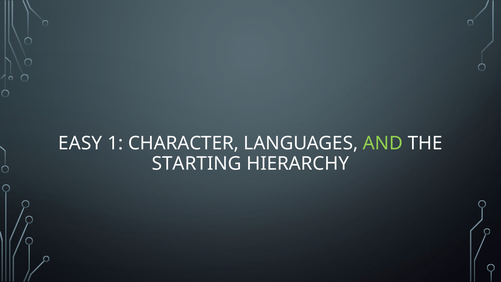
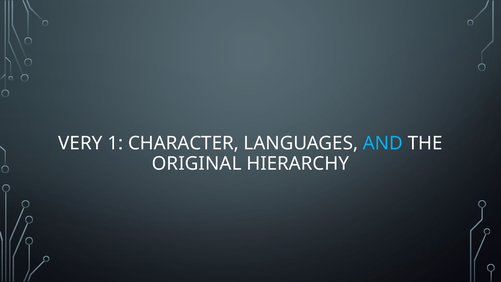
EASY: EASY -> VERY
AND colour: light green -> light blue
STARTING: STARTING -> ORIGINAL
